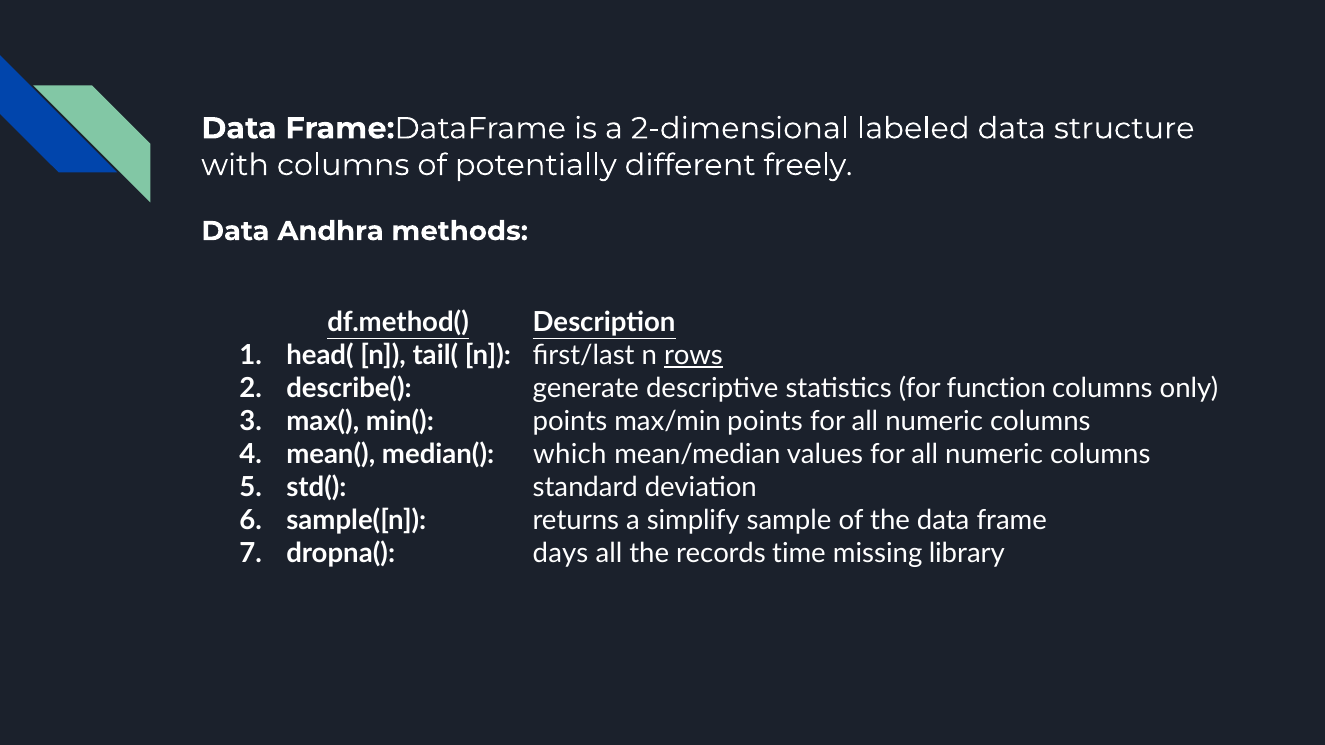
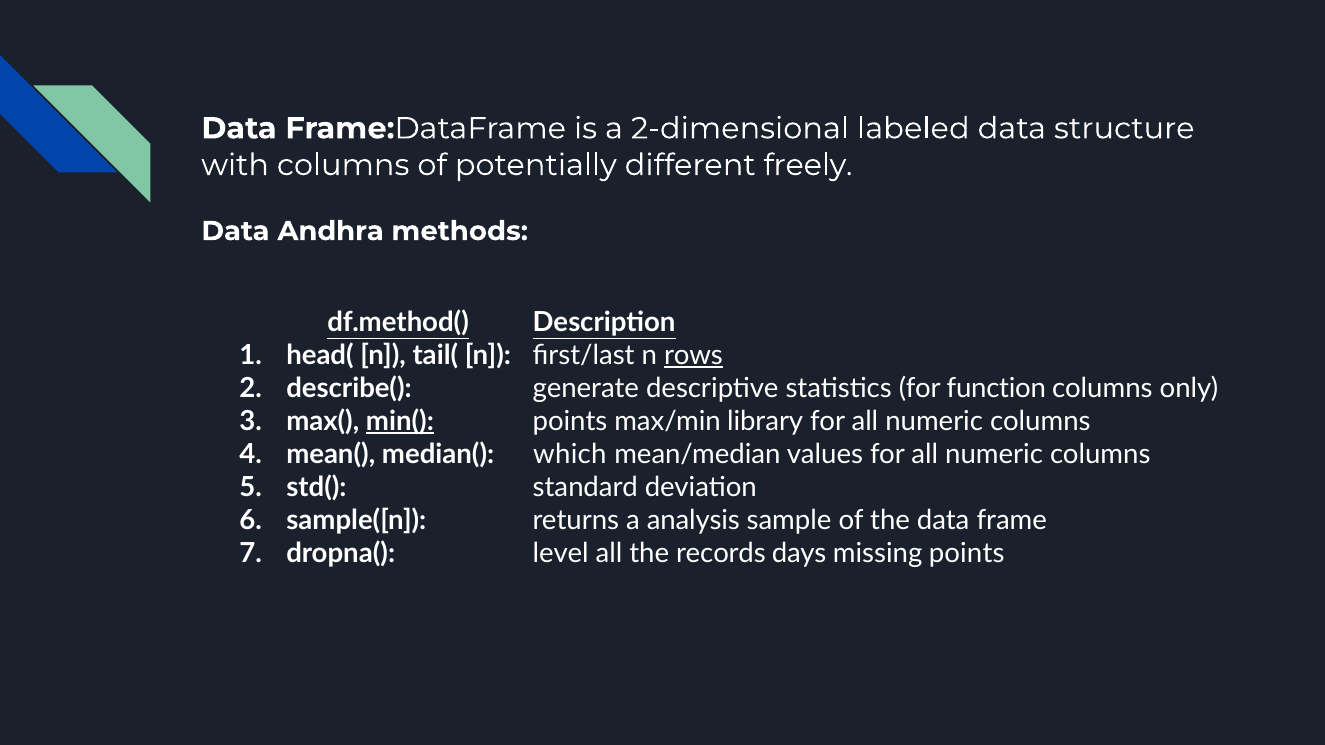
min( underline: none -> present
max/min points: points -> library
simplify: simplify -> analysis
days: days -> level
time: time -> days
missing library: library -> points
